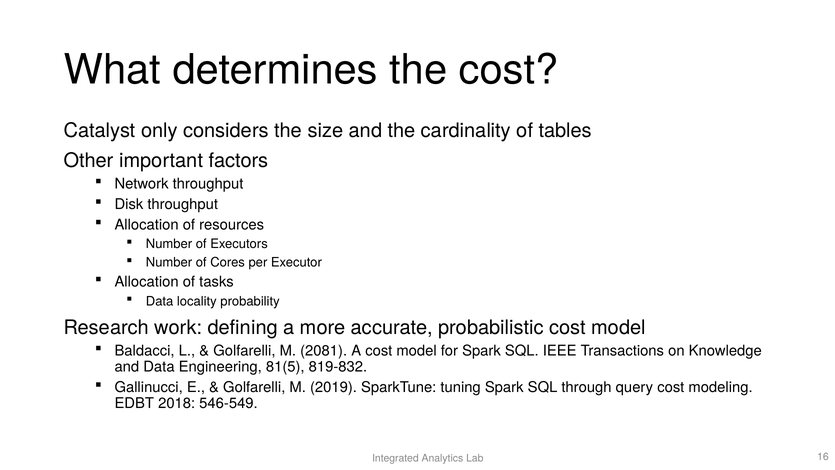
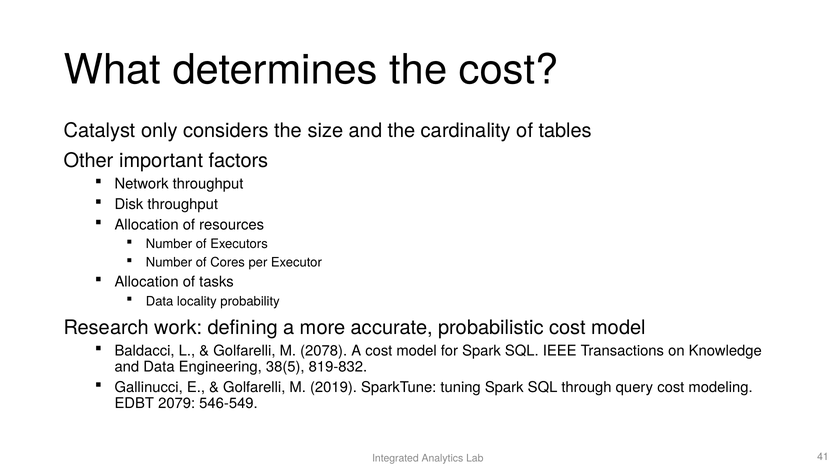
2081: 2081 -> 2078
81(5: 81(5 -> 38(5
2018: 2018 -> 2079
16: 16 -> 41
